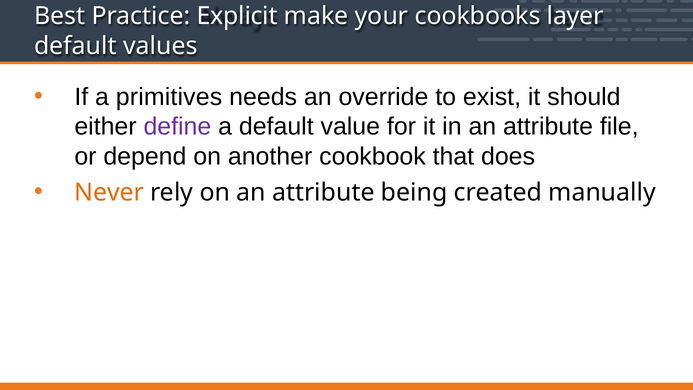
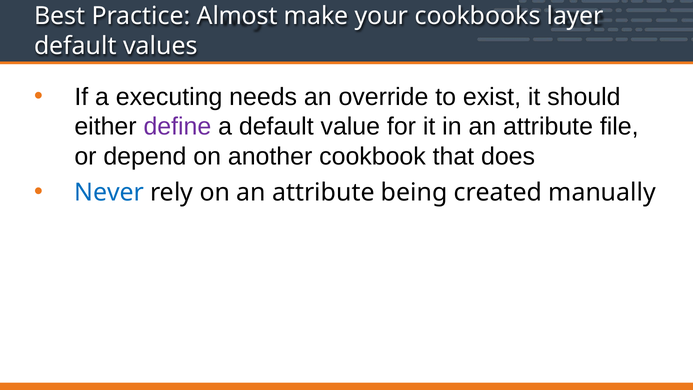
Explicit: Explicit -> Almost
primitives: primitives -> executing
Never colour: orange -> blue
